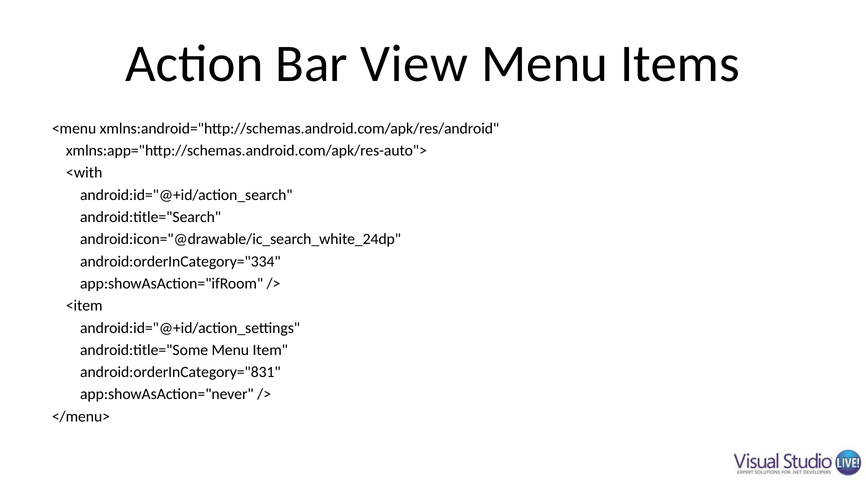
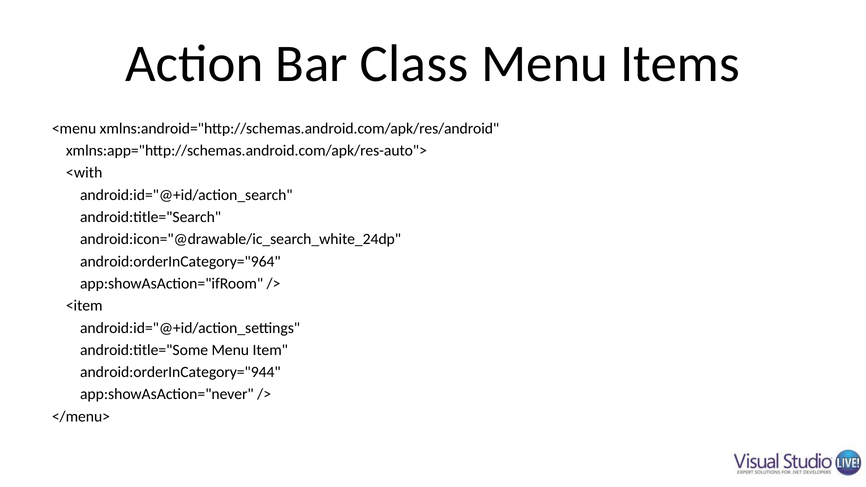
View: View -> Class
android:orderInCategory="334: android:orderInCategory="334 -> android:orderInCategory="964
android:orderInCategory="831: android:orderInCategory="831 -> android:orderInCategory="944
